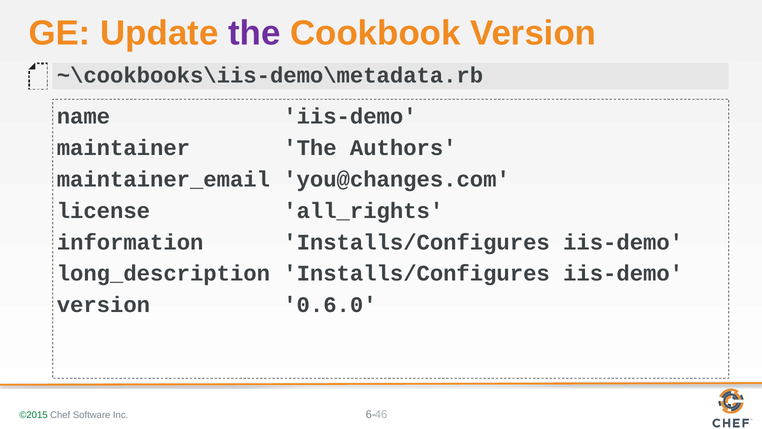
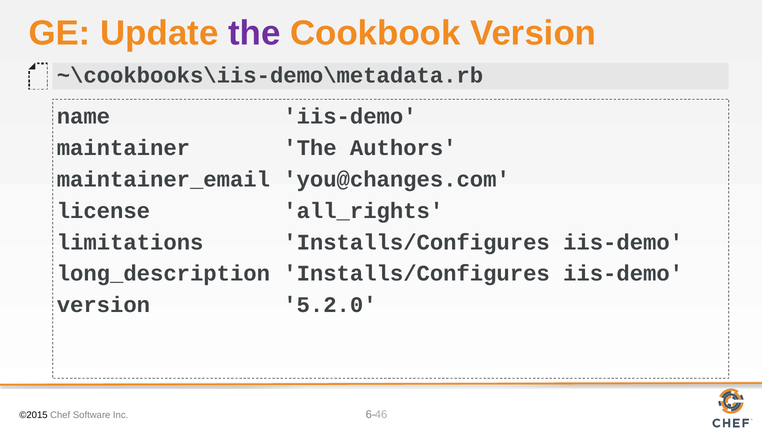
information: information -> limitations
0.6.0: 0.6.0 -> 5.2.0
©2015 colour: green -> black
